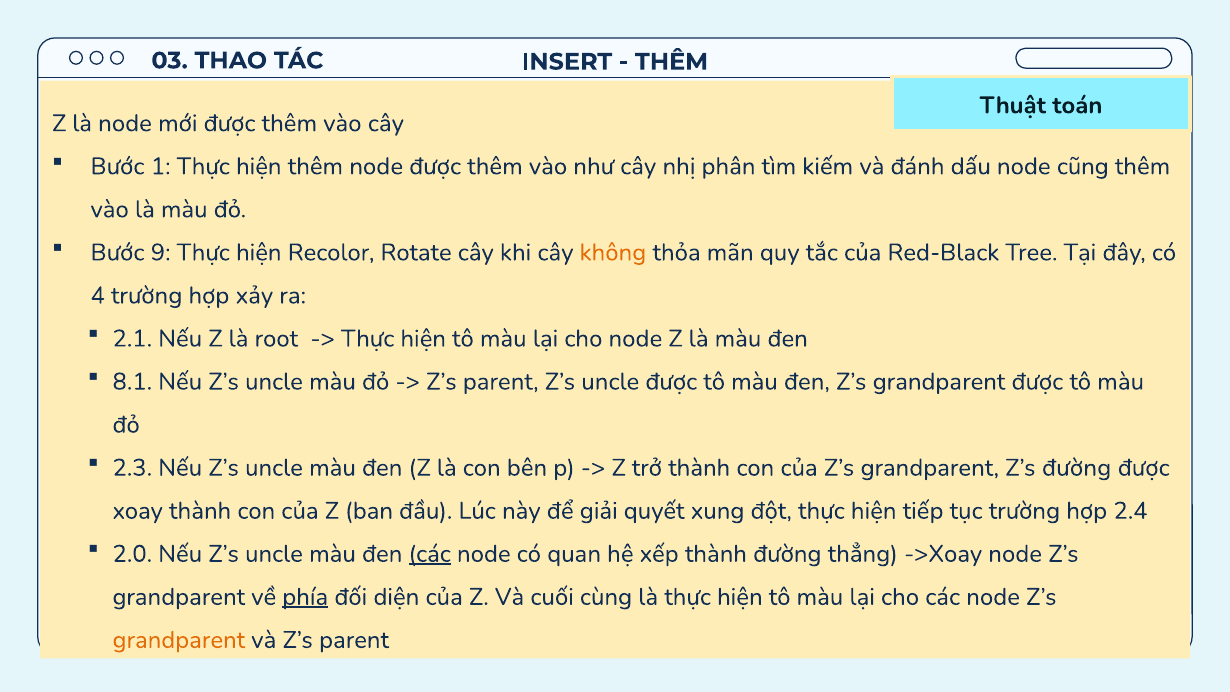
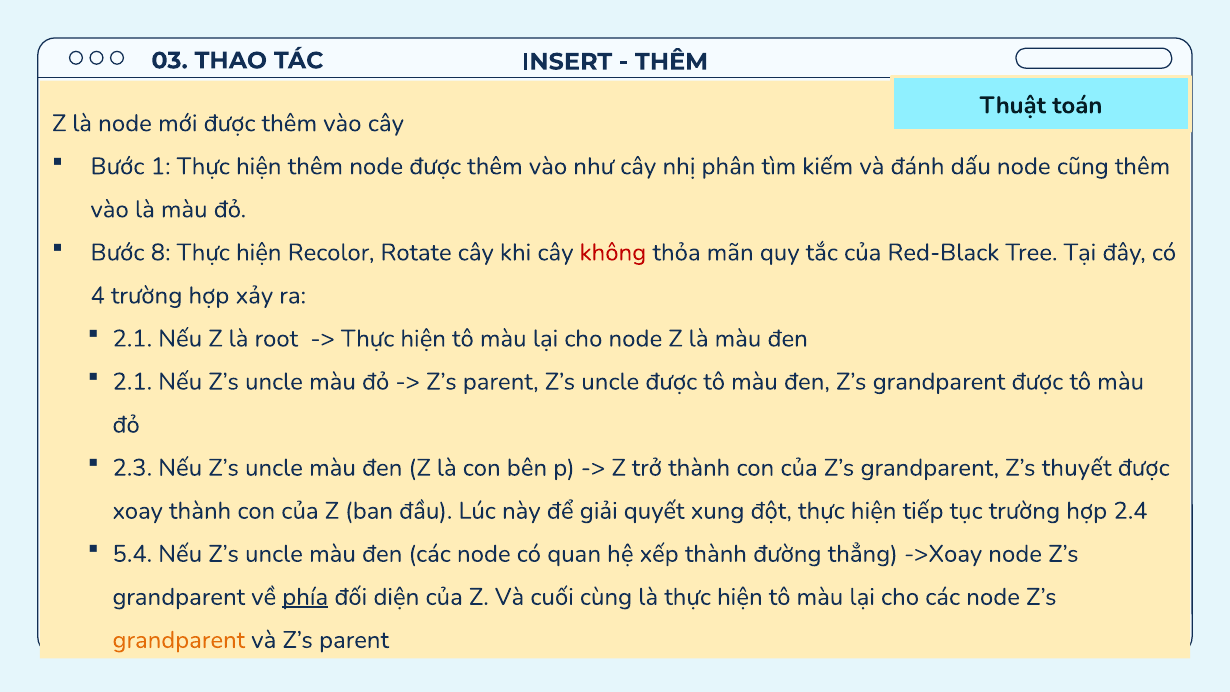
9: 9 -> 8
không colour: orange -> red
8.1 at (132, 382): 8.1 -> 2.1
Z’s đường: đường -> thuyết
2.0: 2.0 -> 5.4
các at (430, 554) underline: present -> none
